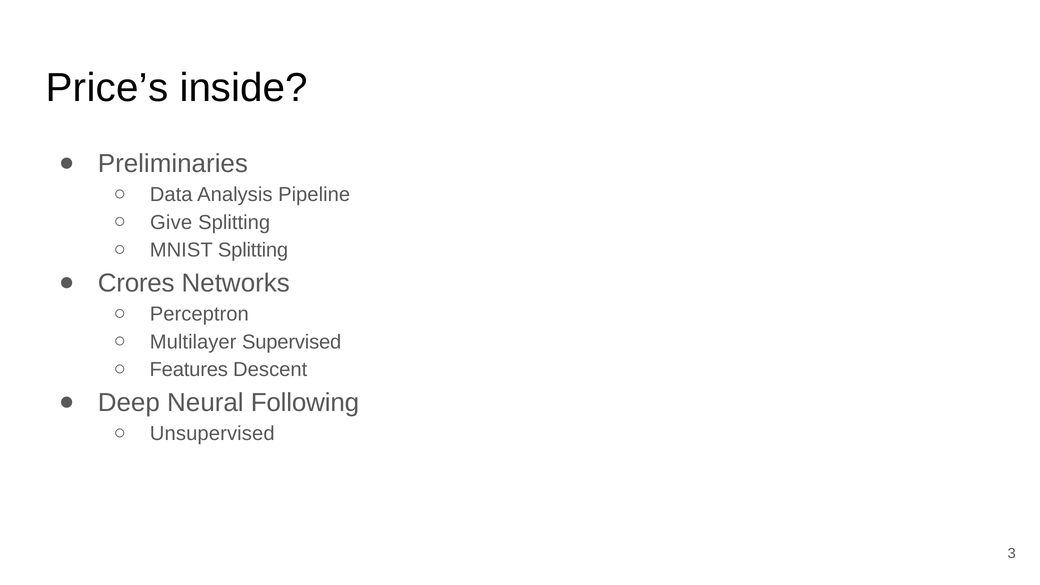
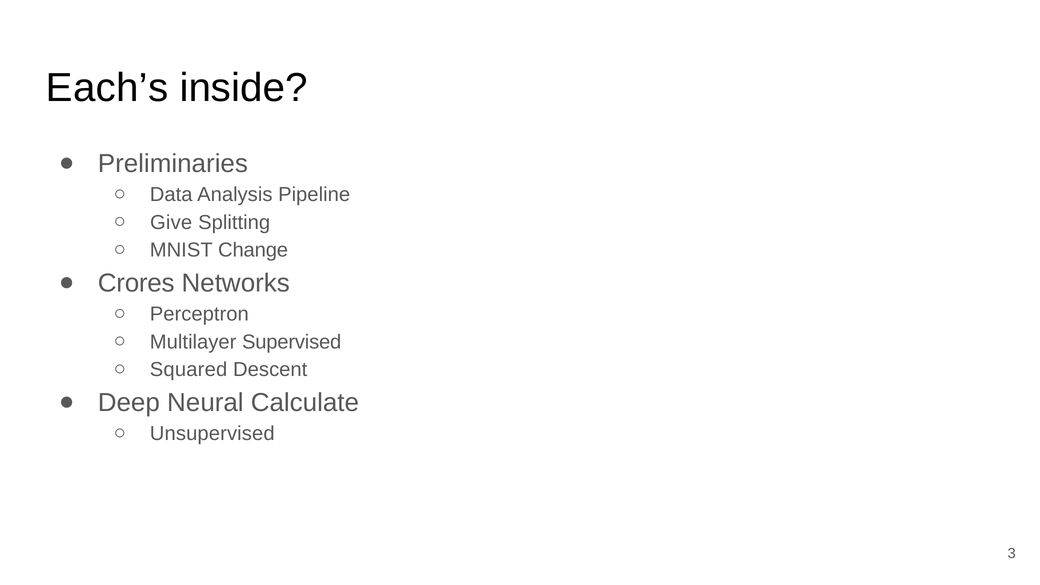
Price’s: Price’s -> Each’s
MNIST Splitting: Splitting -> Change
Features: Features -> Squared
Following: Following -> Calculate
